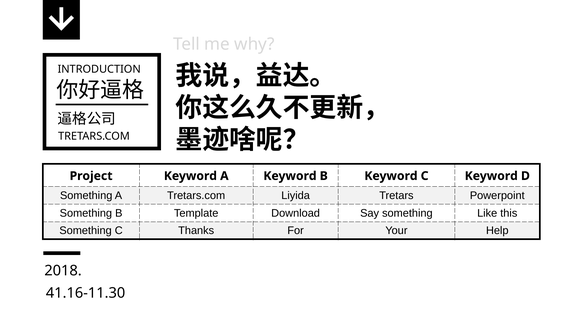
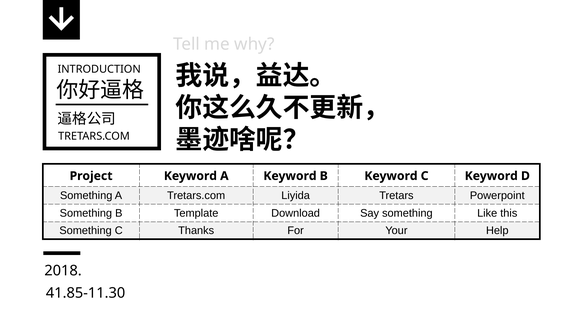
41.16-11.30: 41.16-11.30 -> 41.85-11.30
